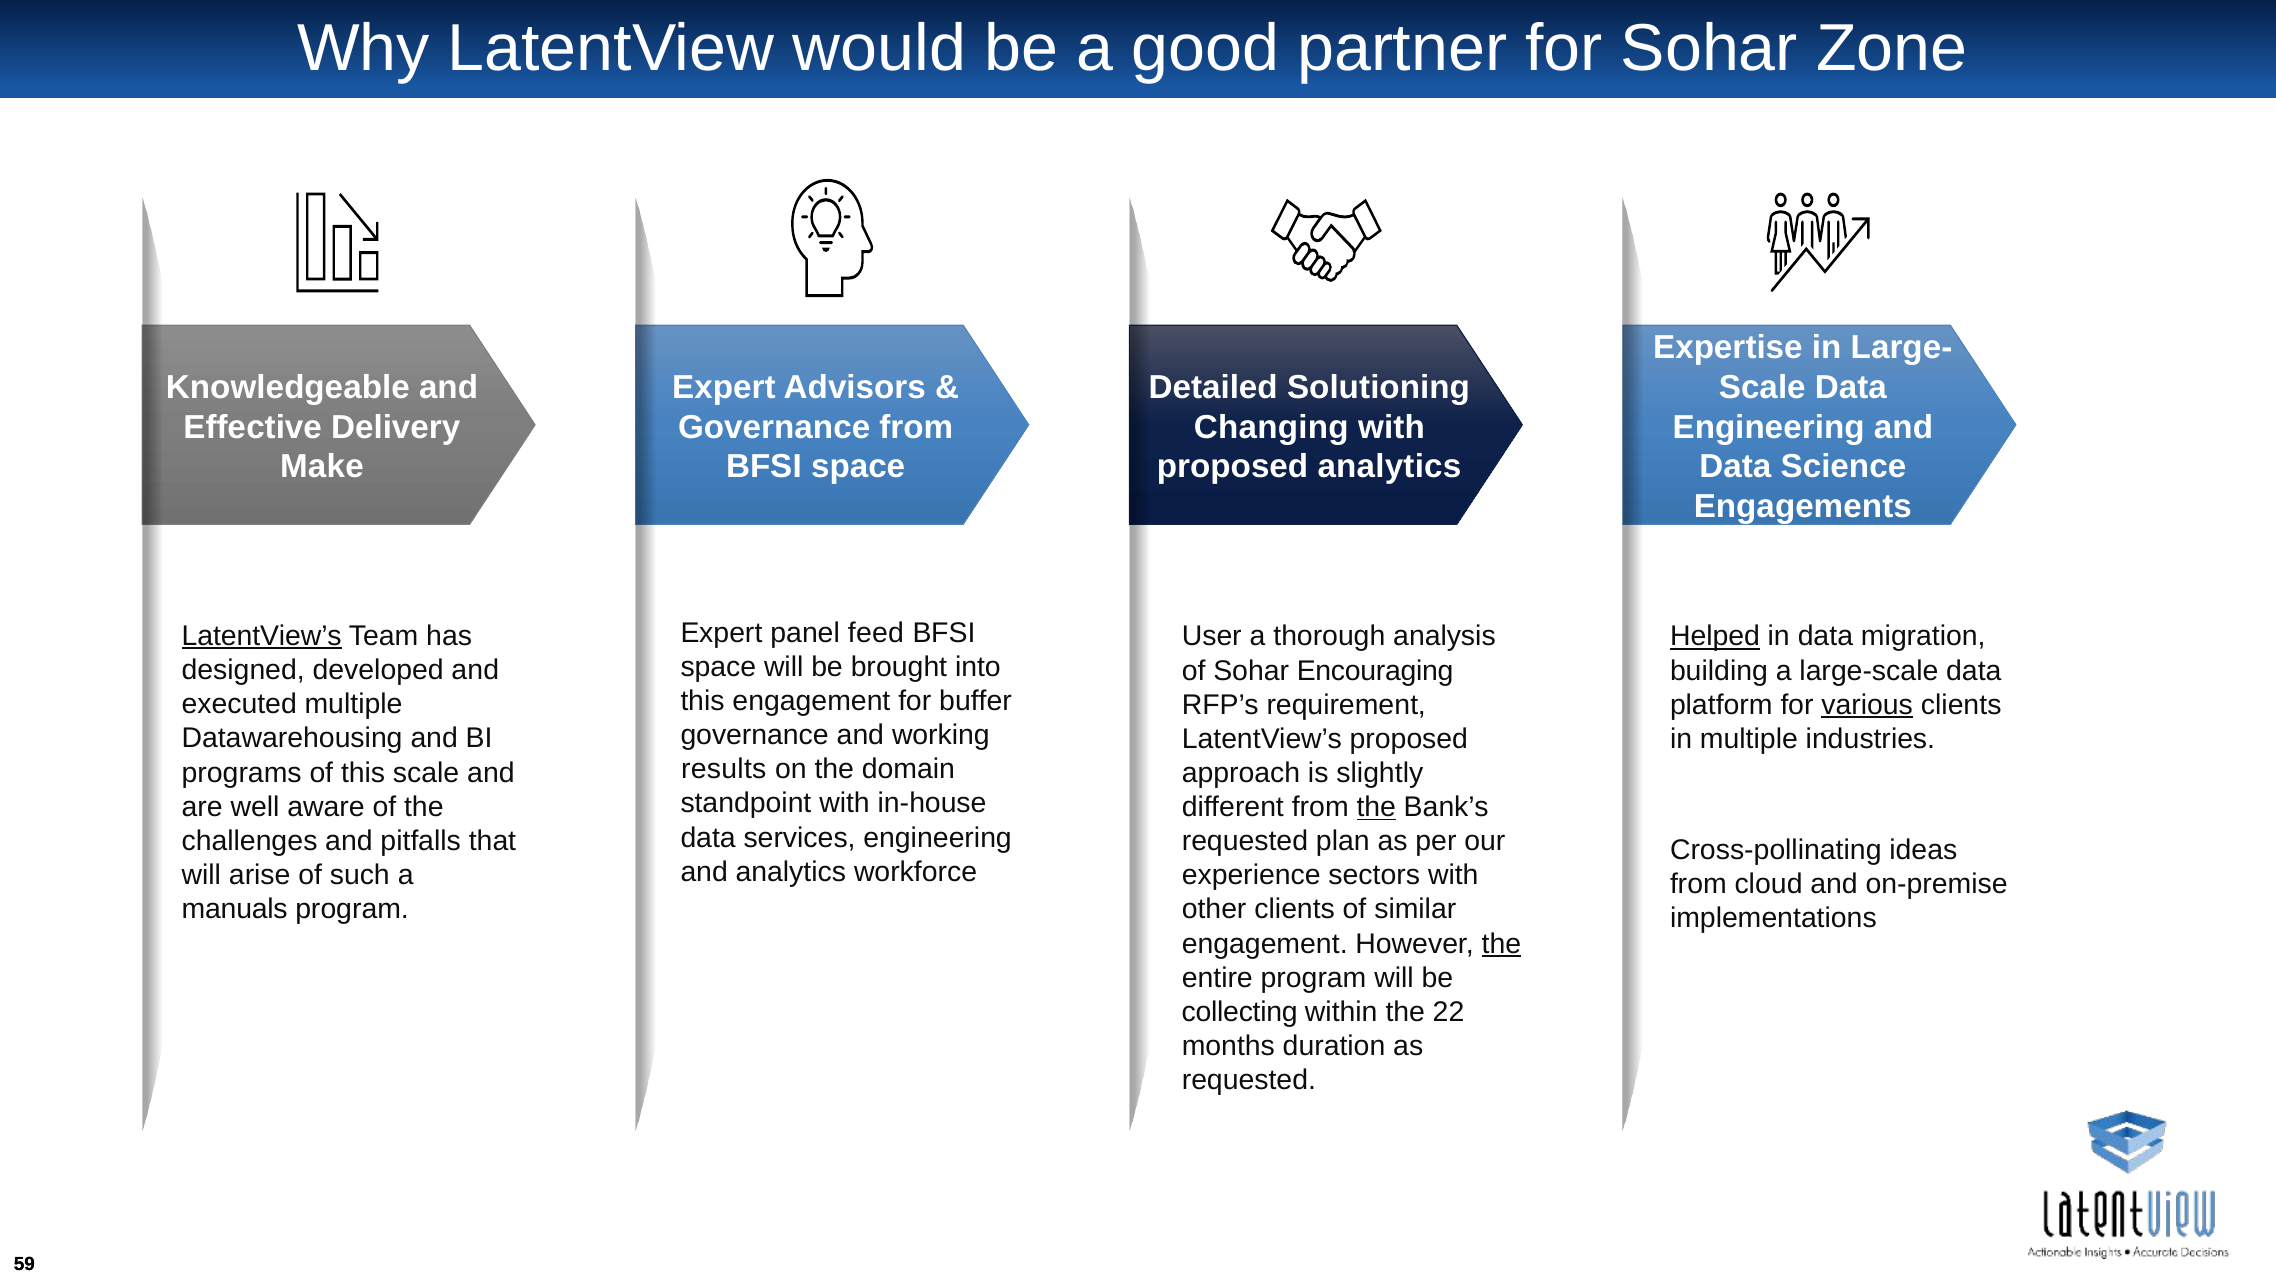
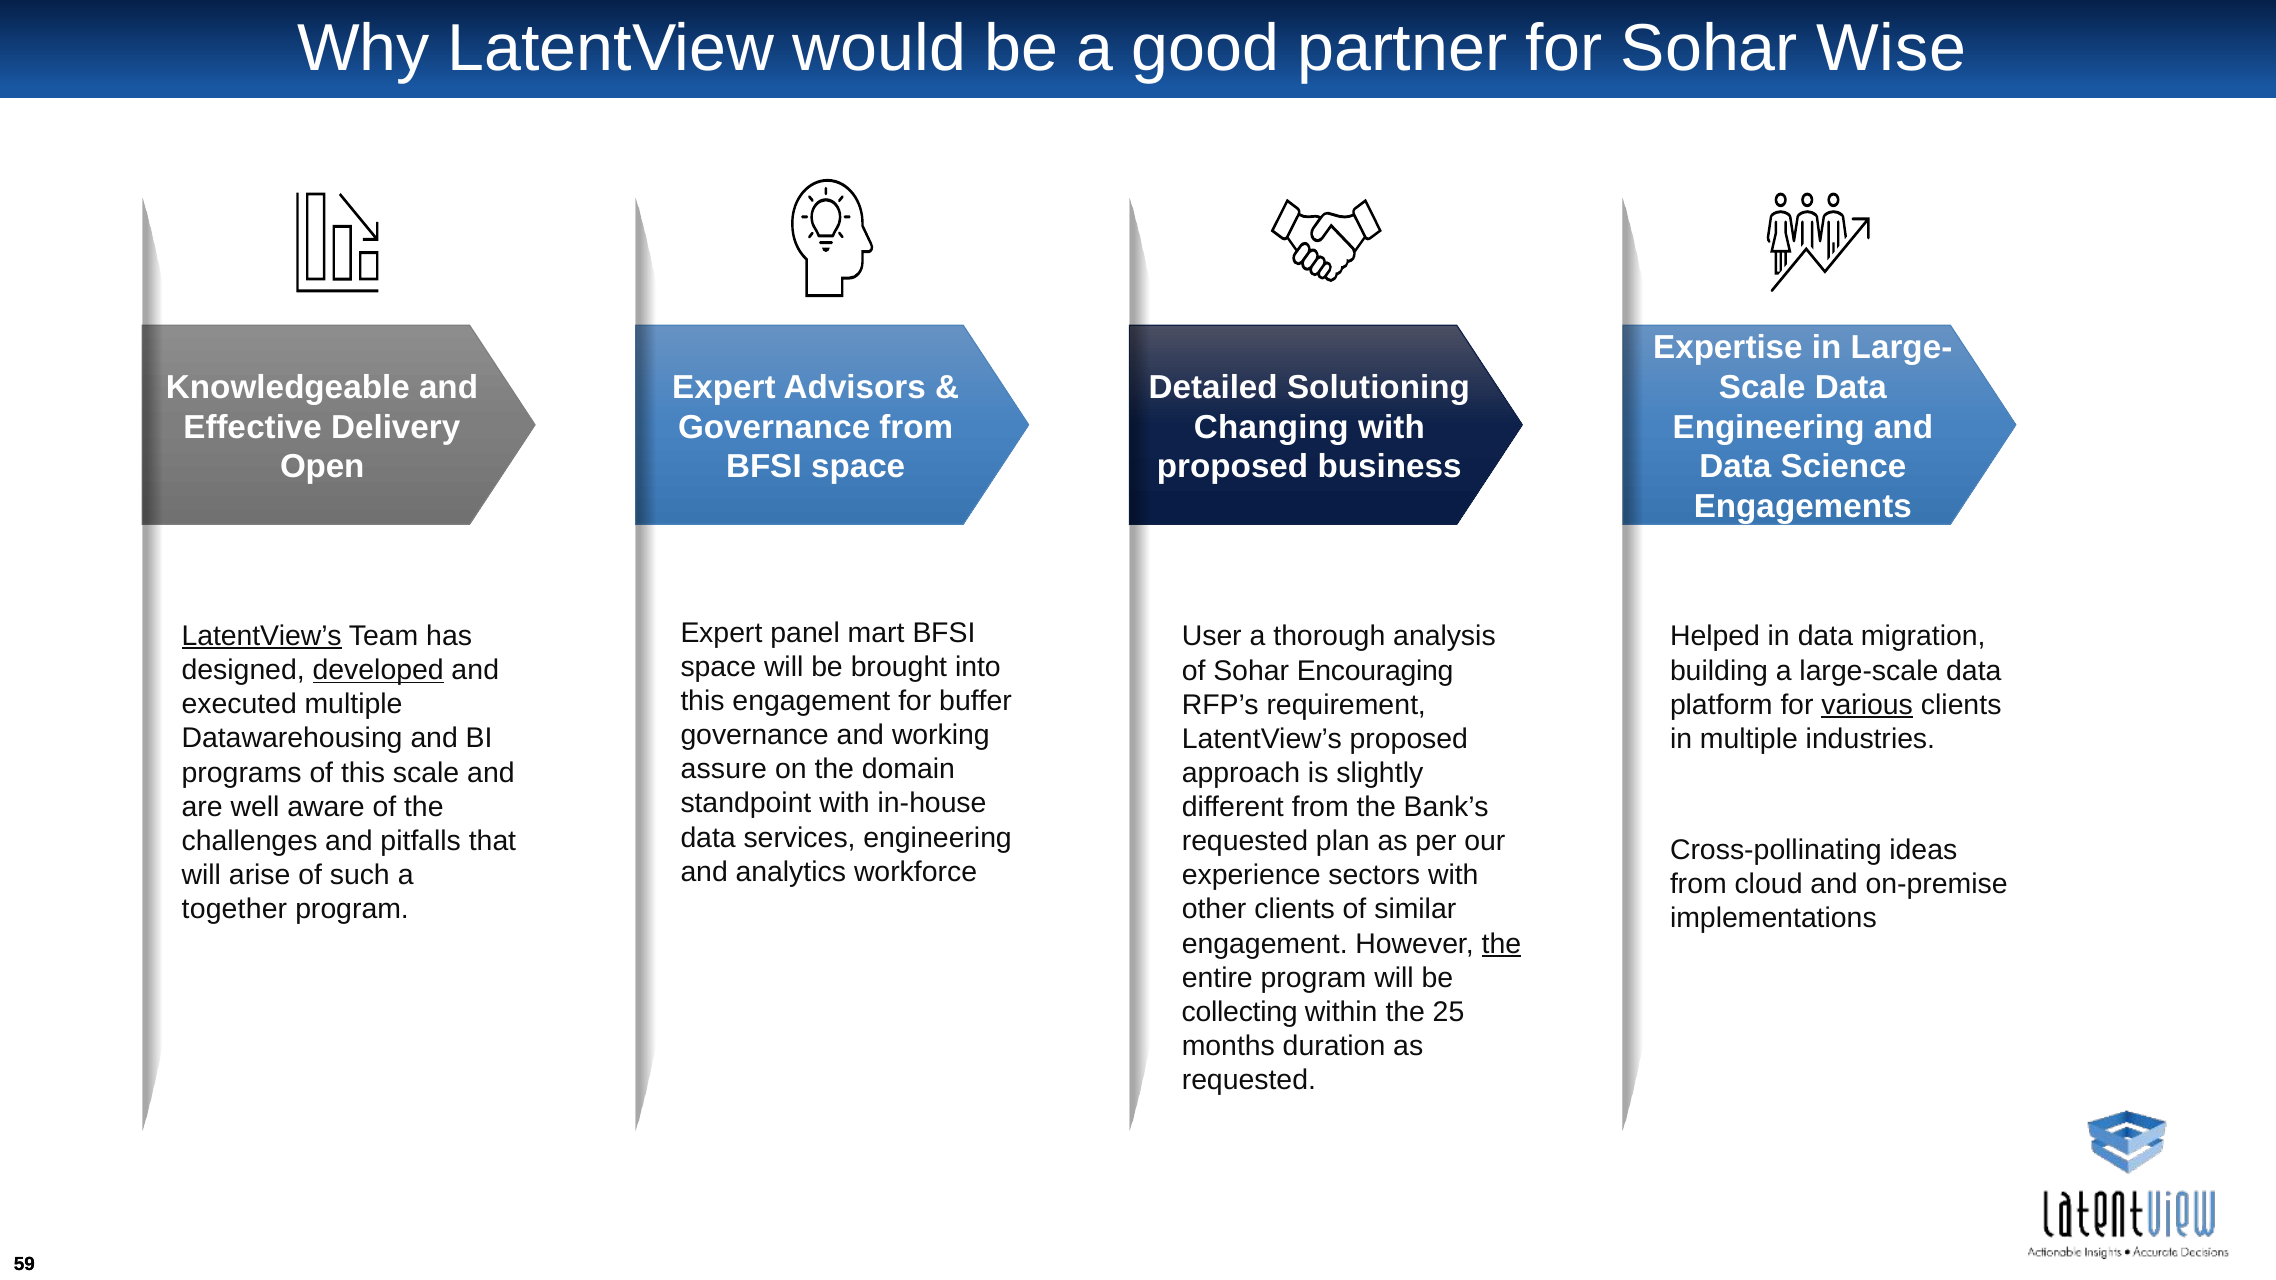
Zone: Zone -> Wise
Make: Make -> Open
analytics at (1389, 467): analytics -> business
feed: feed -> mart
Helped underline: present -> none
developed underline: none -> present
results: results -> assure
the at (1376, 807) underline: present -> none
manuals: manuals -> together
22: 22 -> 25
